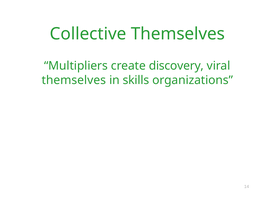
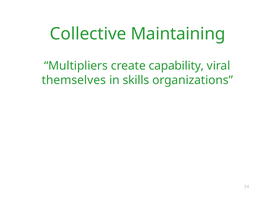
Collective Themselves: Themselves -> Maintaining
discovery: discovery -> capability
